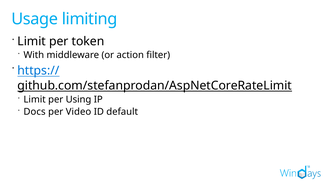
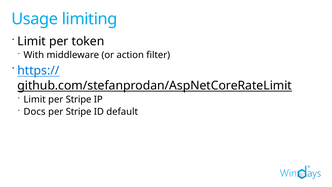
Limit per Using: Using -> Stripe
Video at (78, 112): Video -> Stripe
